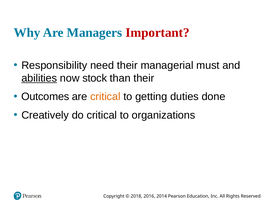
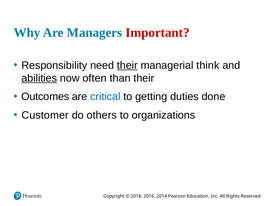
their at (127, 65) underline: none -> present
must: must -> think
stock: stock -> often
critical at (105, 97) colour: orange -> blue
Creatively: Creatively -> Customer
do critical: critical -> others
